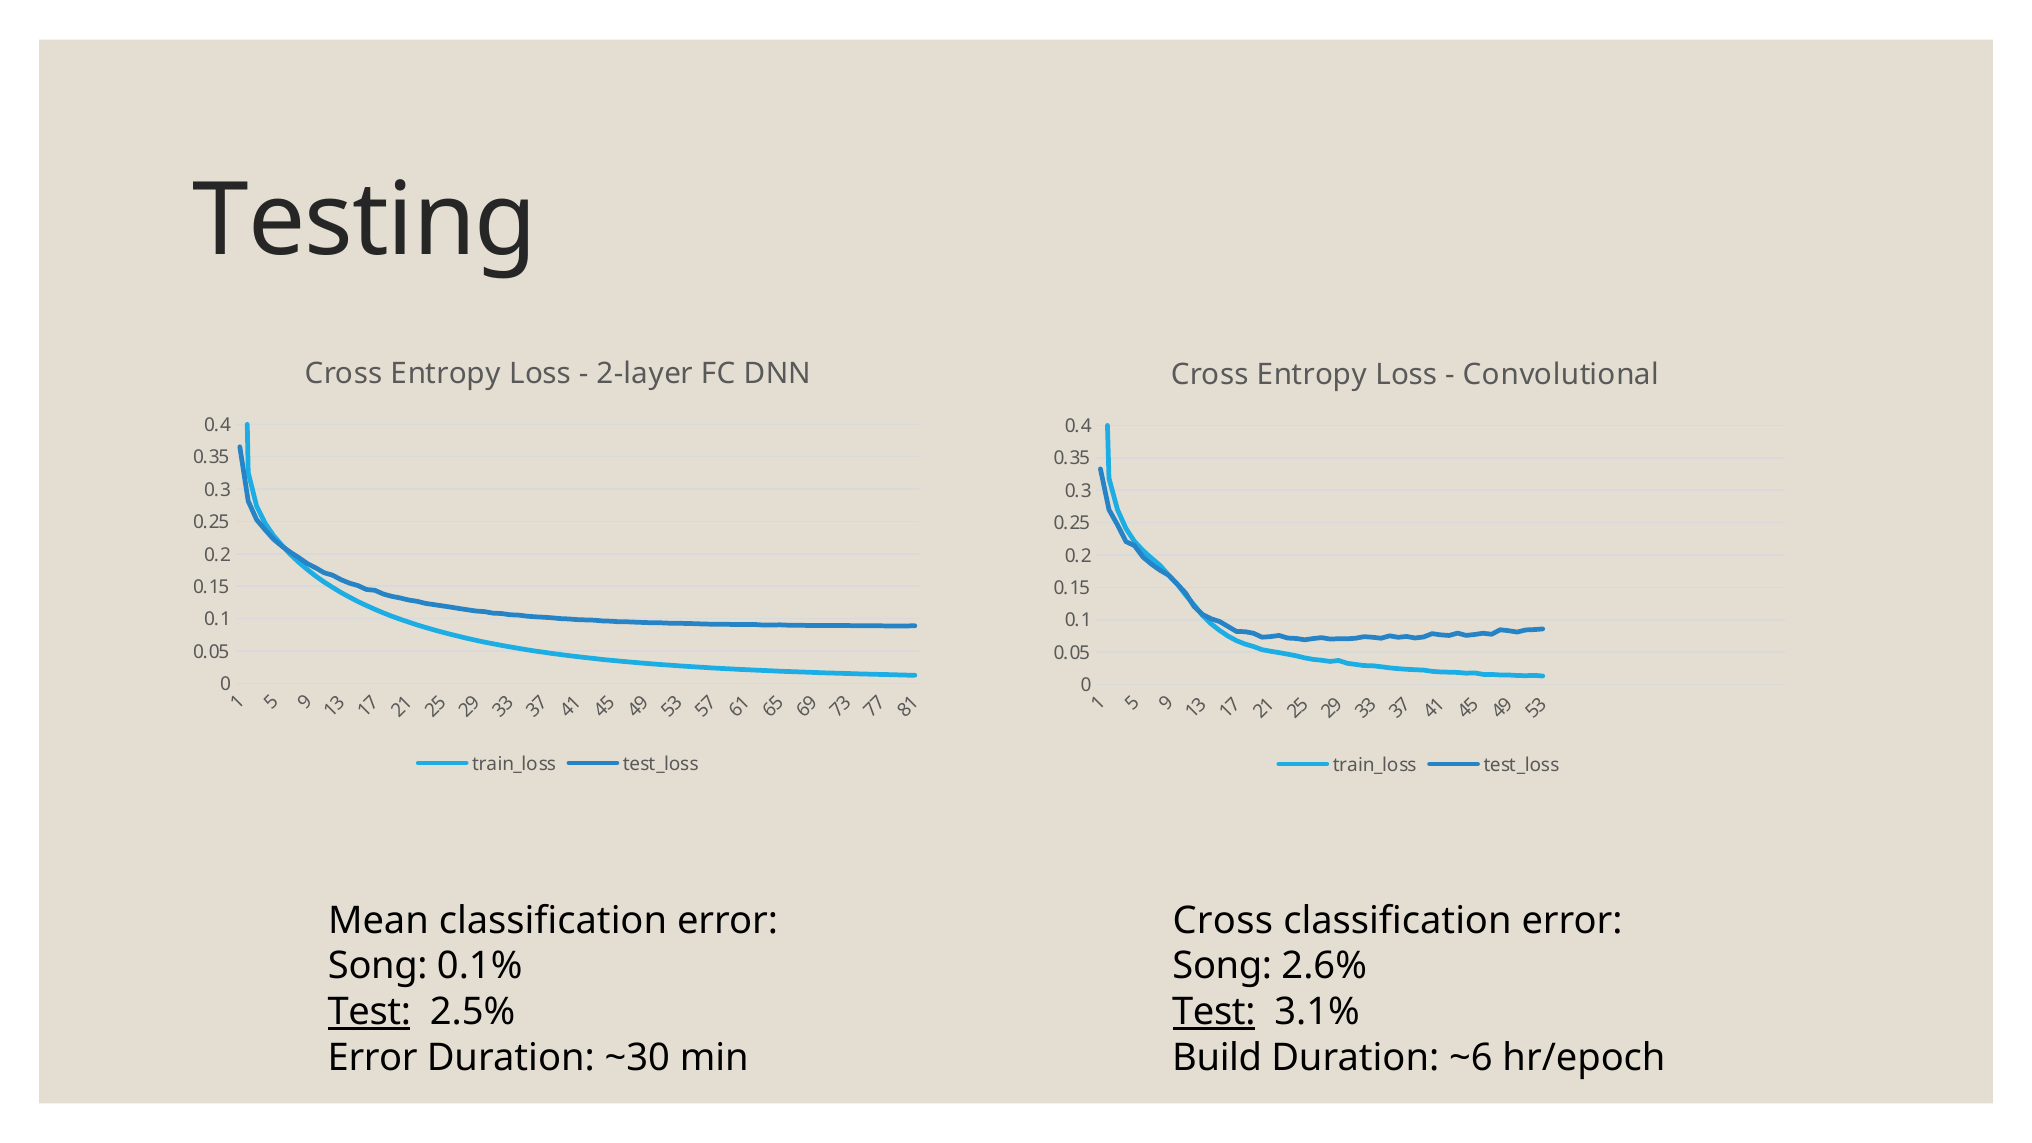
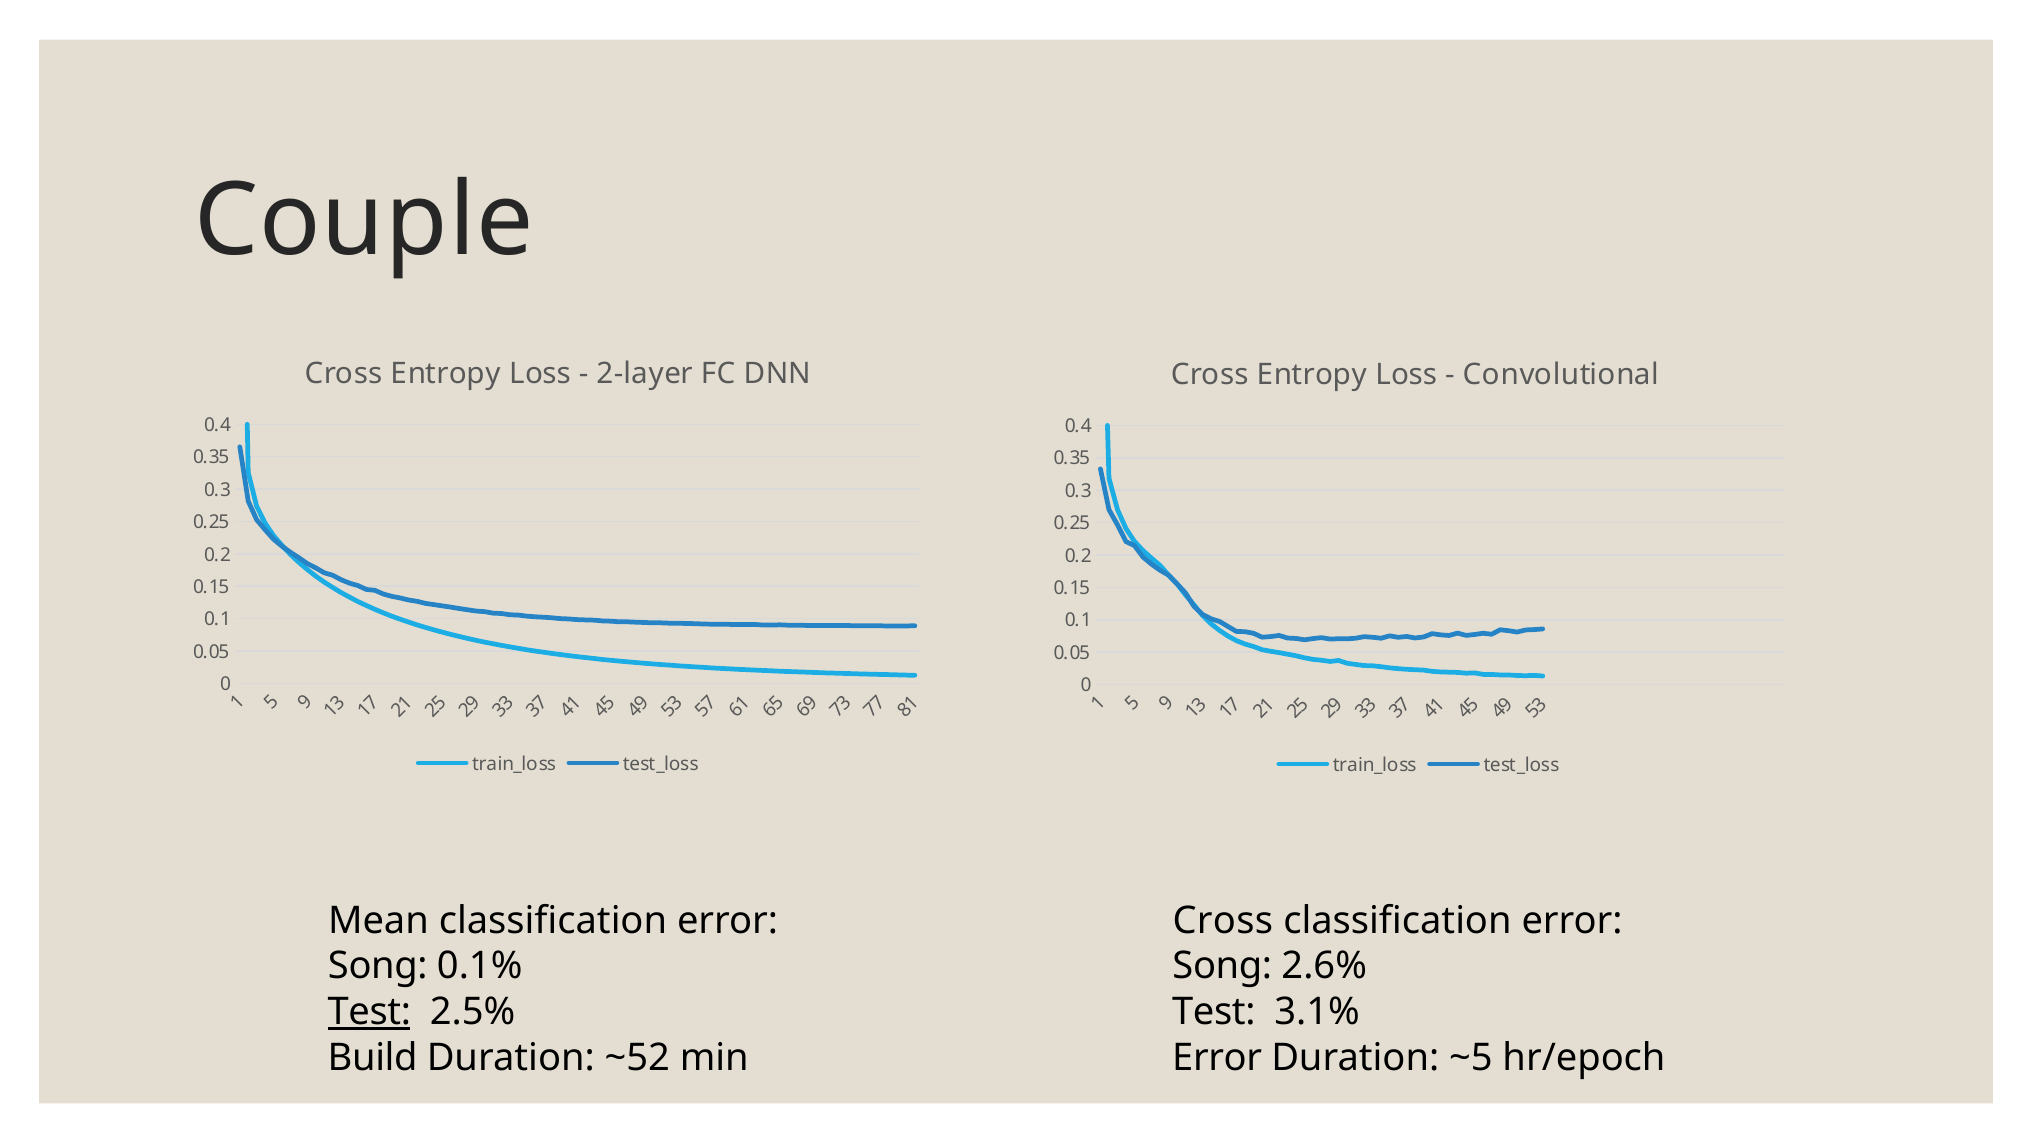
Testing: Testing -> Couple
Test at (1214, 1012) underline: present -> none
Error at (373, 1058): Error -> Build
~30: ~30 -> ~52
Build at (1217, 1058): Build -> Error
~6: ~6 -> ~5
